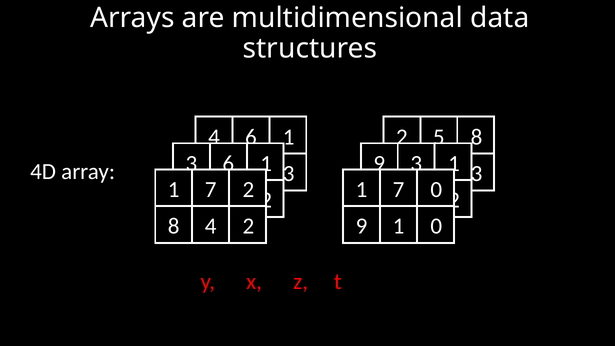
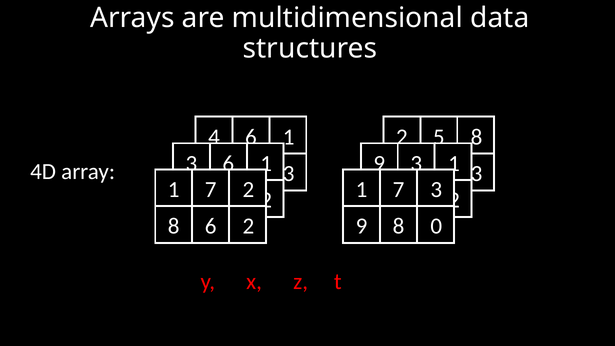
7 0: 0 -> 3
8 4: 4 -> 6
9 1: 1 -> 8
